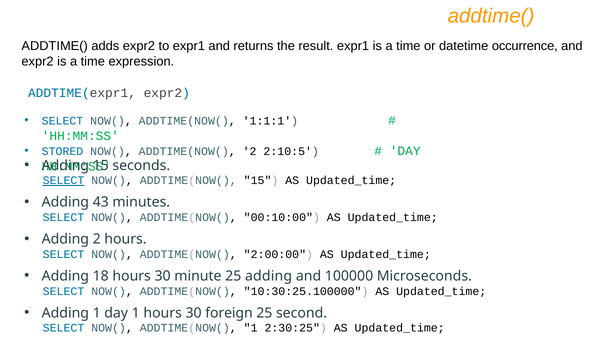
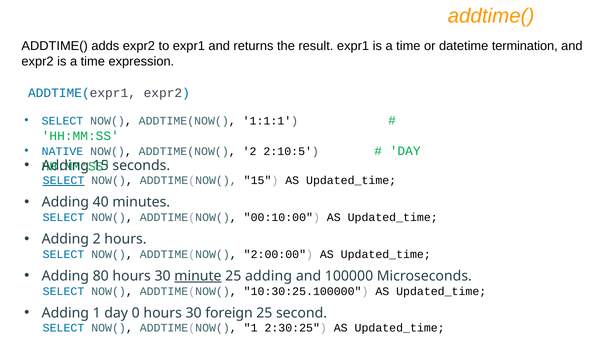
occurrence: occurrence -> termination
STORED: STORED -> NATIVE
43: 43 -> 40
18: 18 -> 80
minute underline: none -> present
day 1: 1 -> 0
